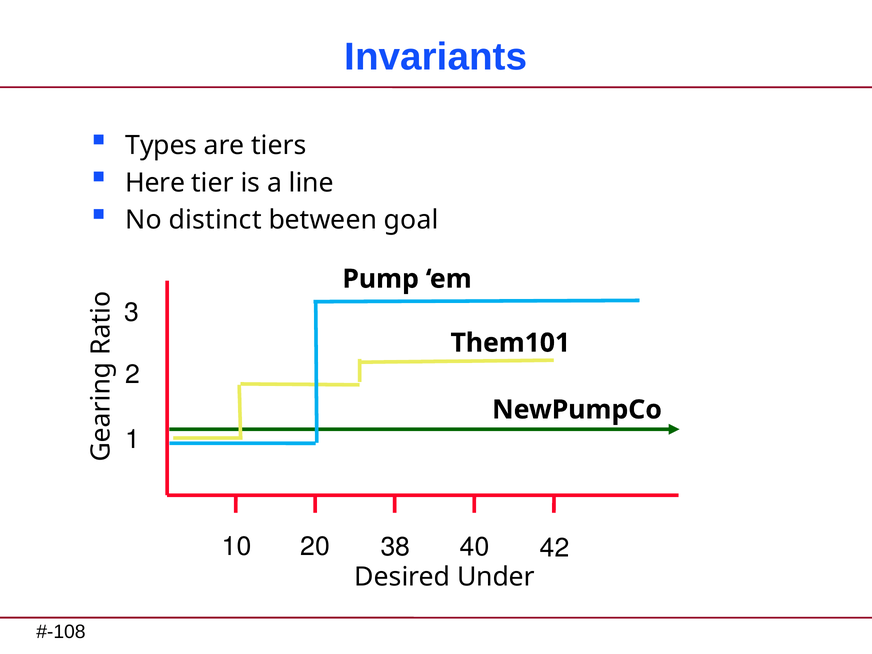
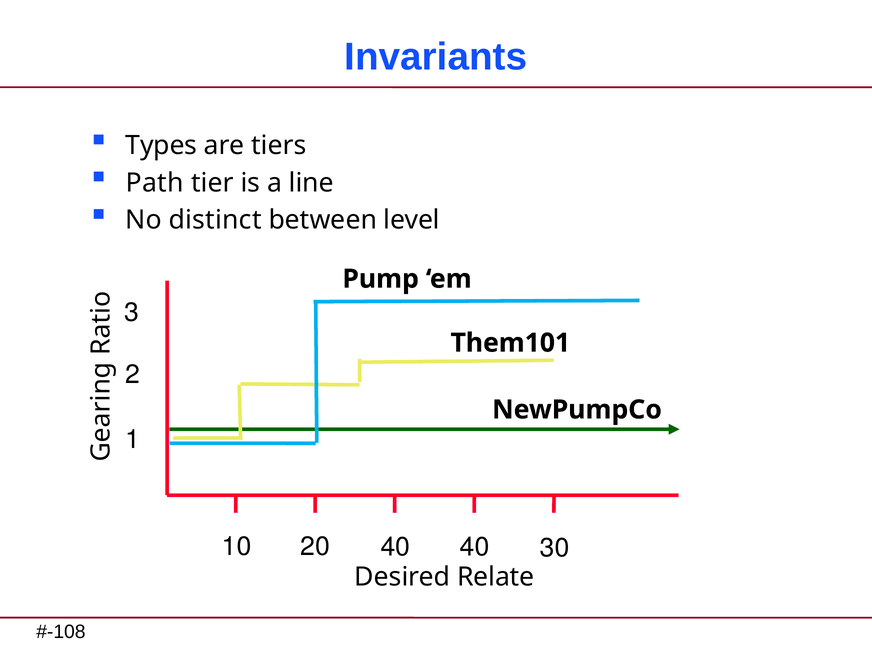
Here: Here -> Path
goal: goal -> level
20 38: 38 -> 40
42: 42 -> 30
Under: Under -> Relate
